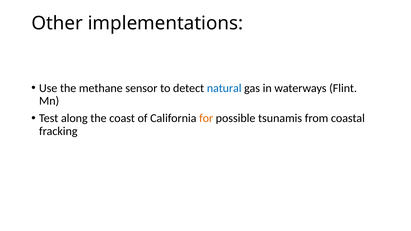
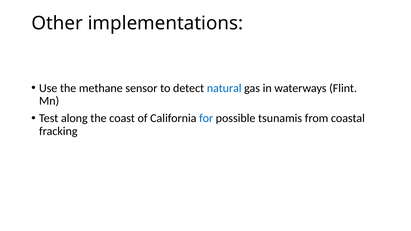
for colour: orange -> blue
